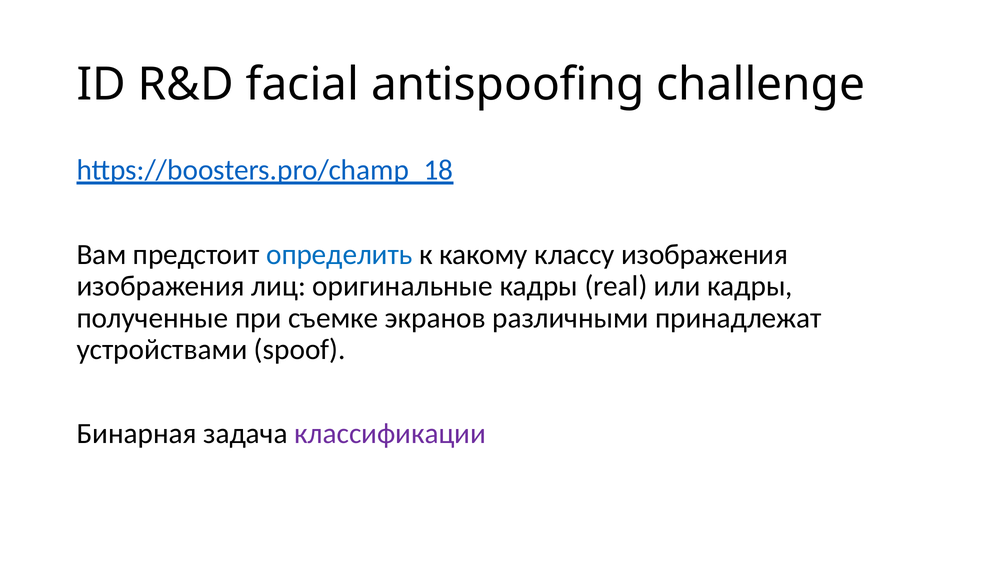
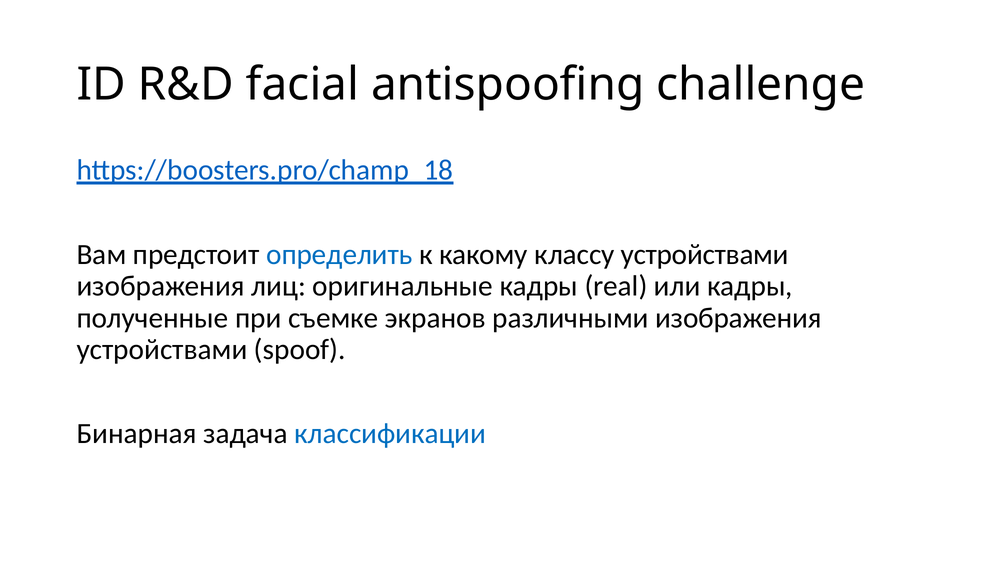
классу изображения: изображения -> устройствами
различными принадлежат: принадлежат -> изображения
классификации colour: purple -> blue
